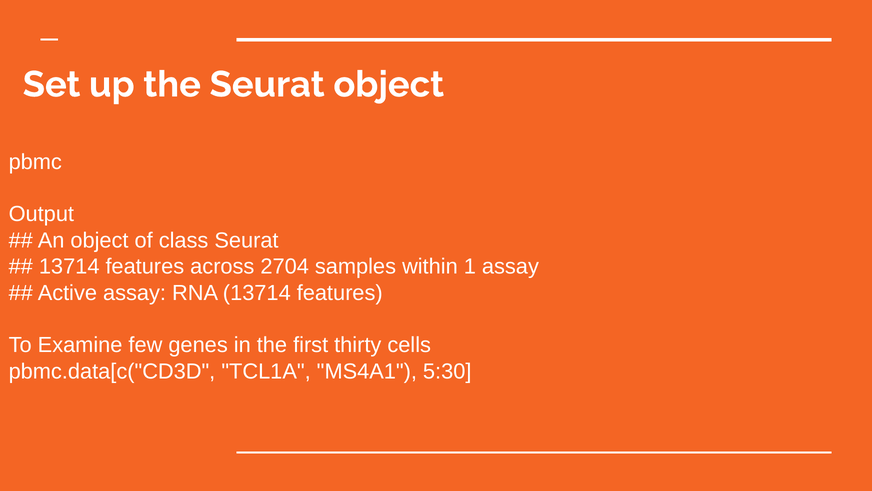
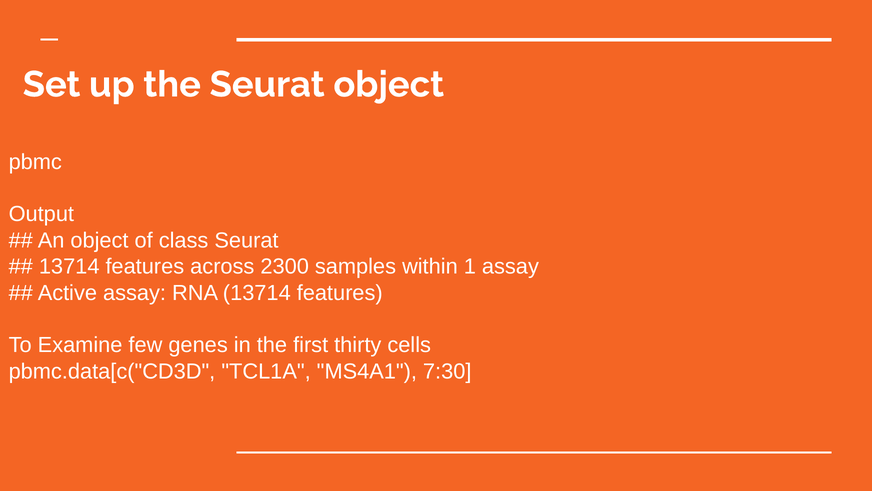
2704: 2704 -> 2300
5:30: 5:30 -> 7:30
